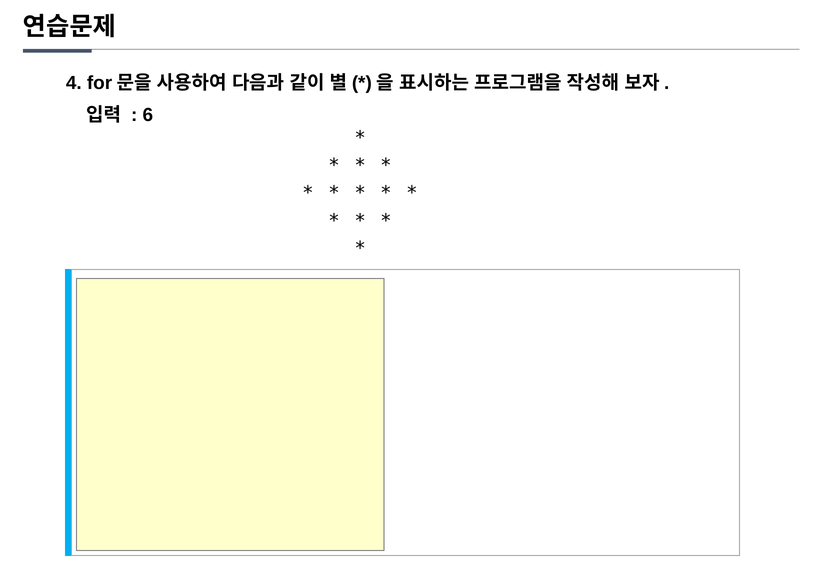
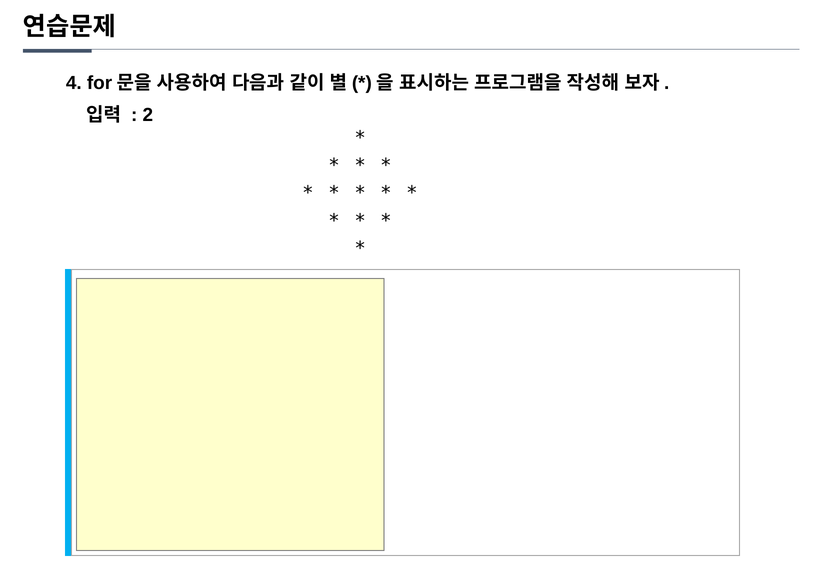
6: 6 -> 2
